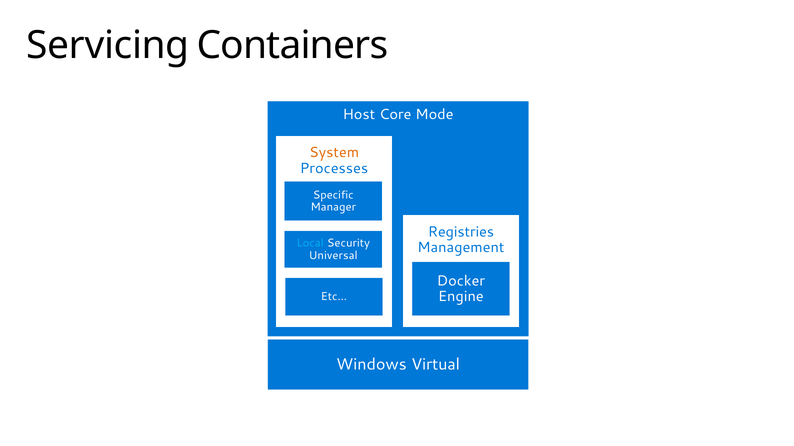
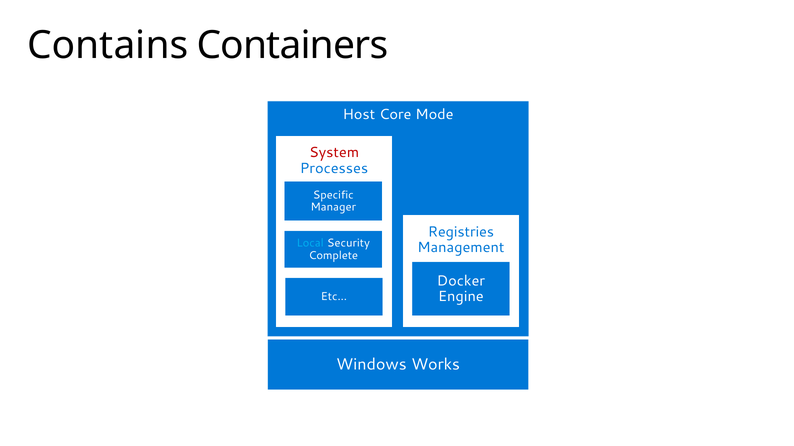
Servicing: Servicing -> Contains
System colour: orange -> red
Universal: Universal -> Complete
Virtual: Virtual -> Works
